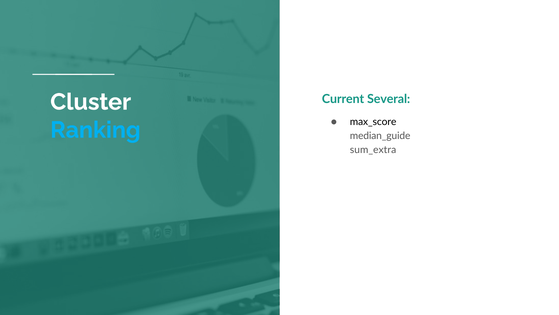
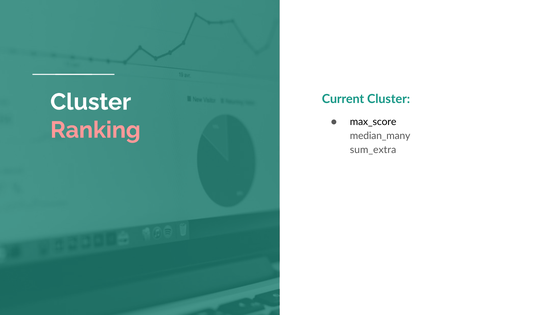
Current Several: Several -> Cluster
Ranking colour: light blue -> pink
median_guide: median_guide -> median_many
